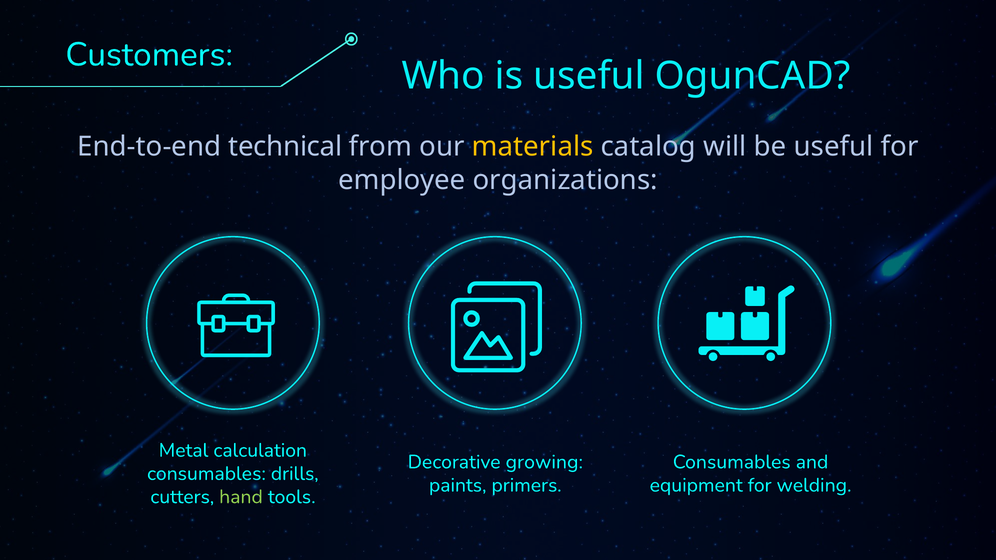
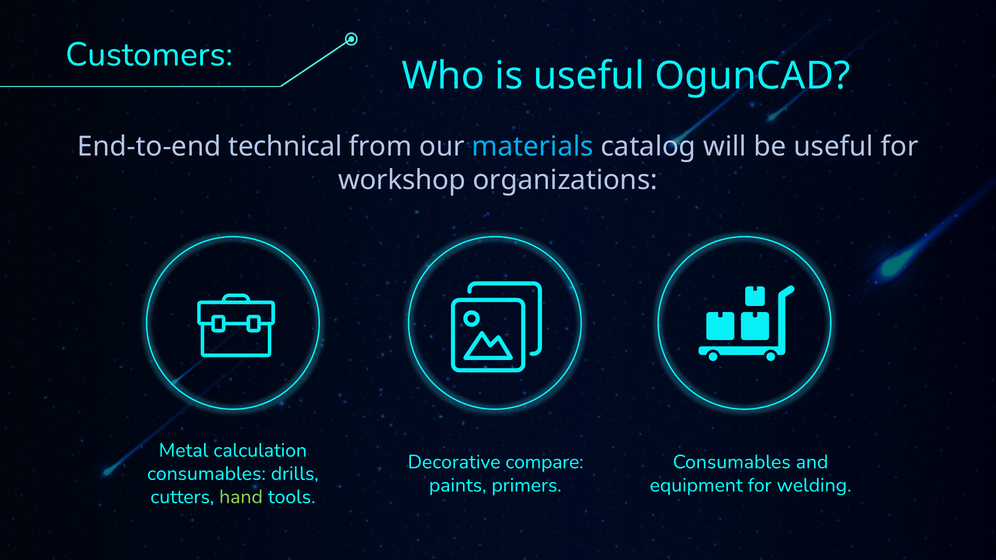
materials colour: yellow -> light blue
employee: employee -> workshop
growing: growing -> compare
